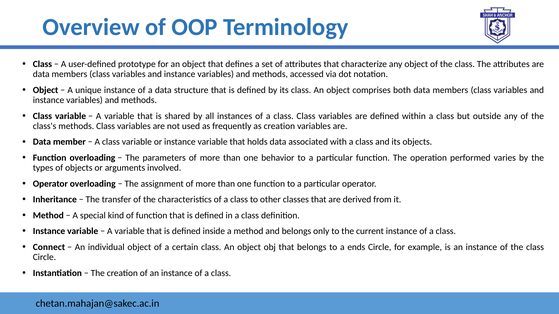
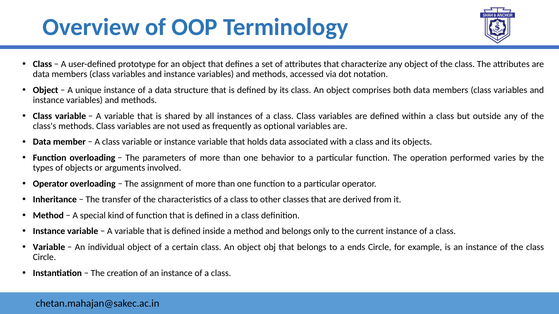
as creation: creation -> optional
Connect at (49, 247): Connect -> Variable
